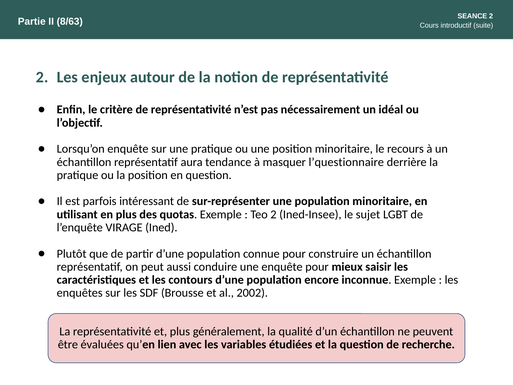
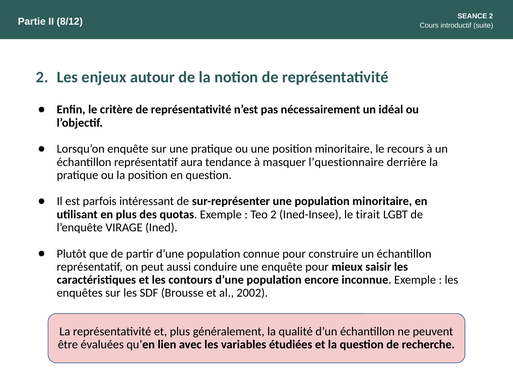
8/63: 8/63 -> 8/12
sujet: sujet -> tirait
